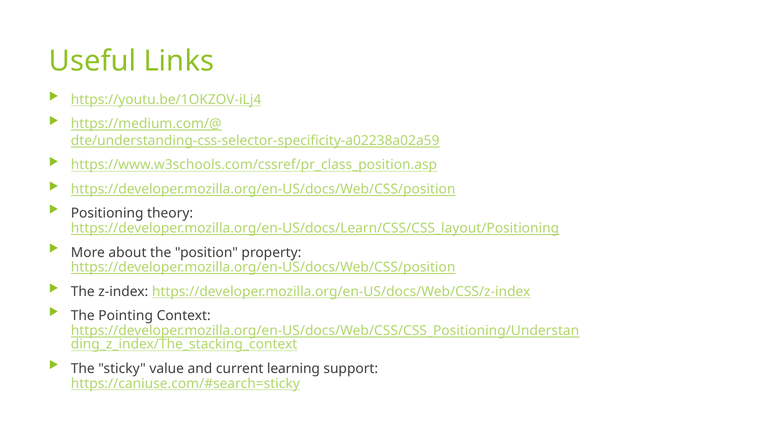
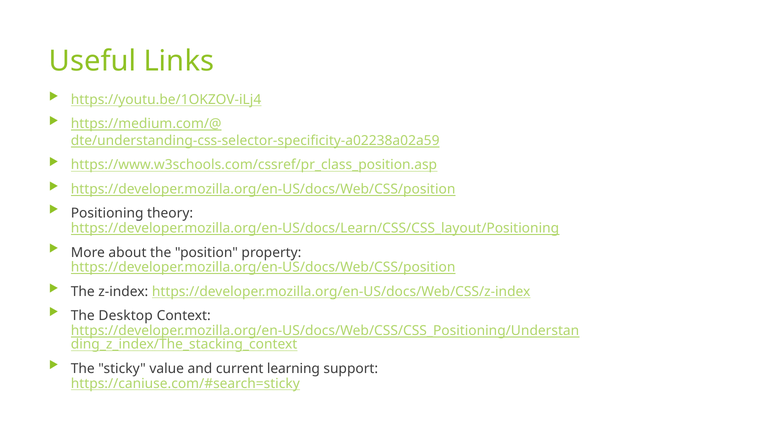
Pointing: Pointing -> Desktop
